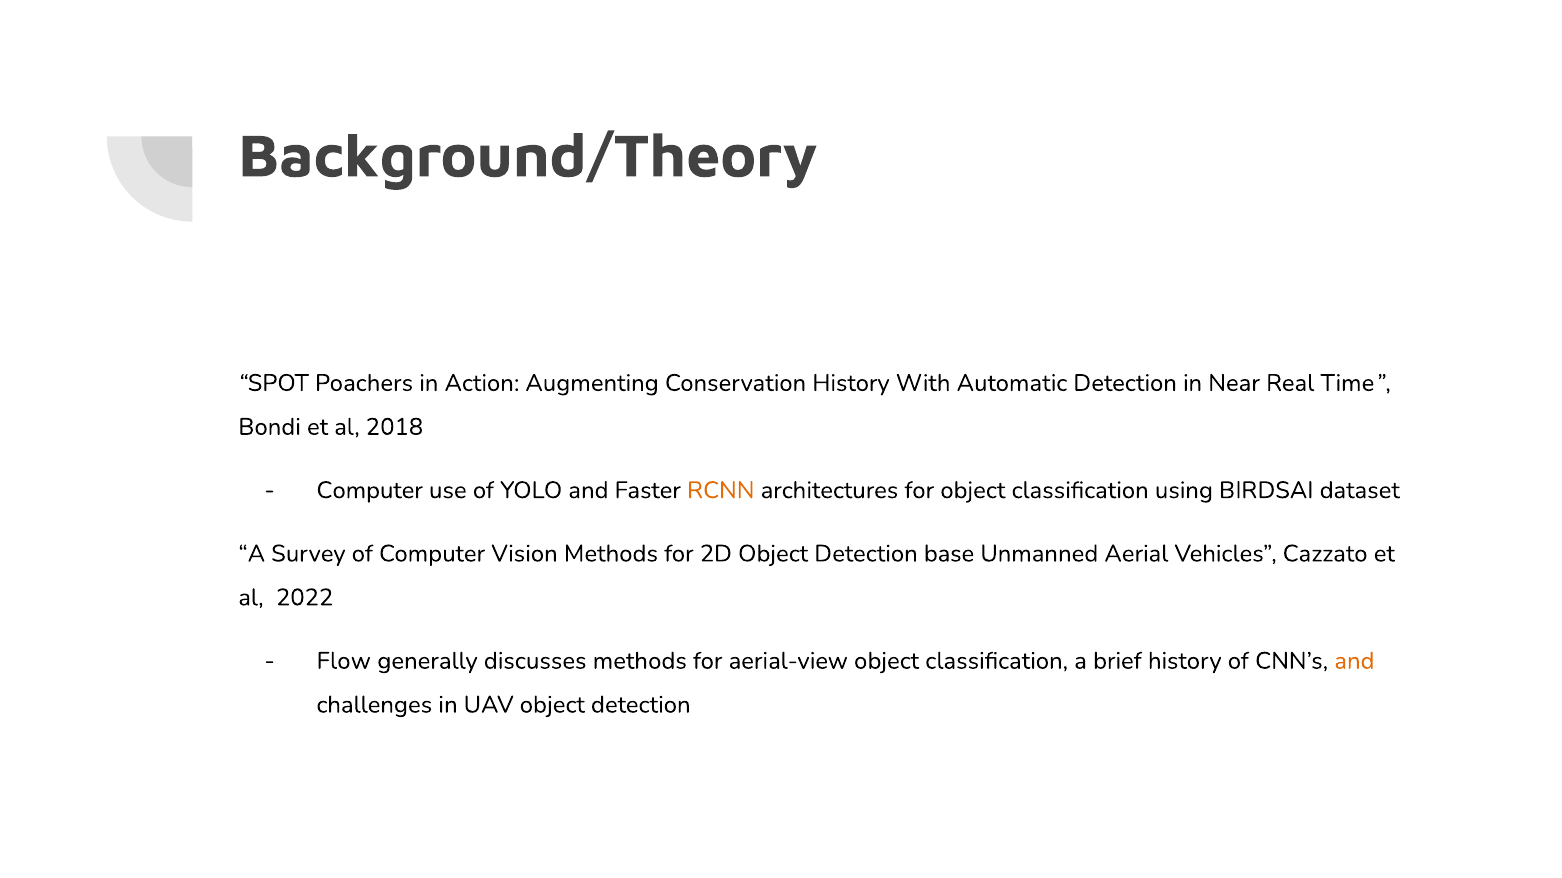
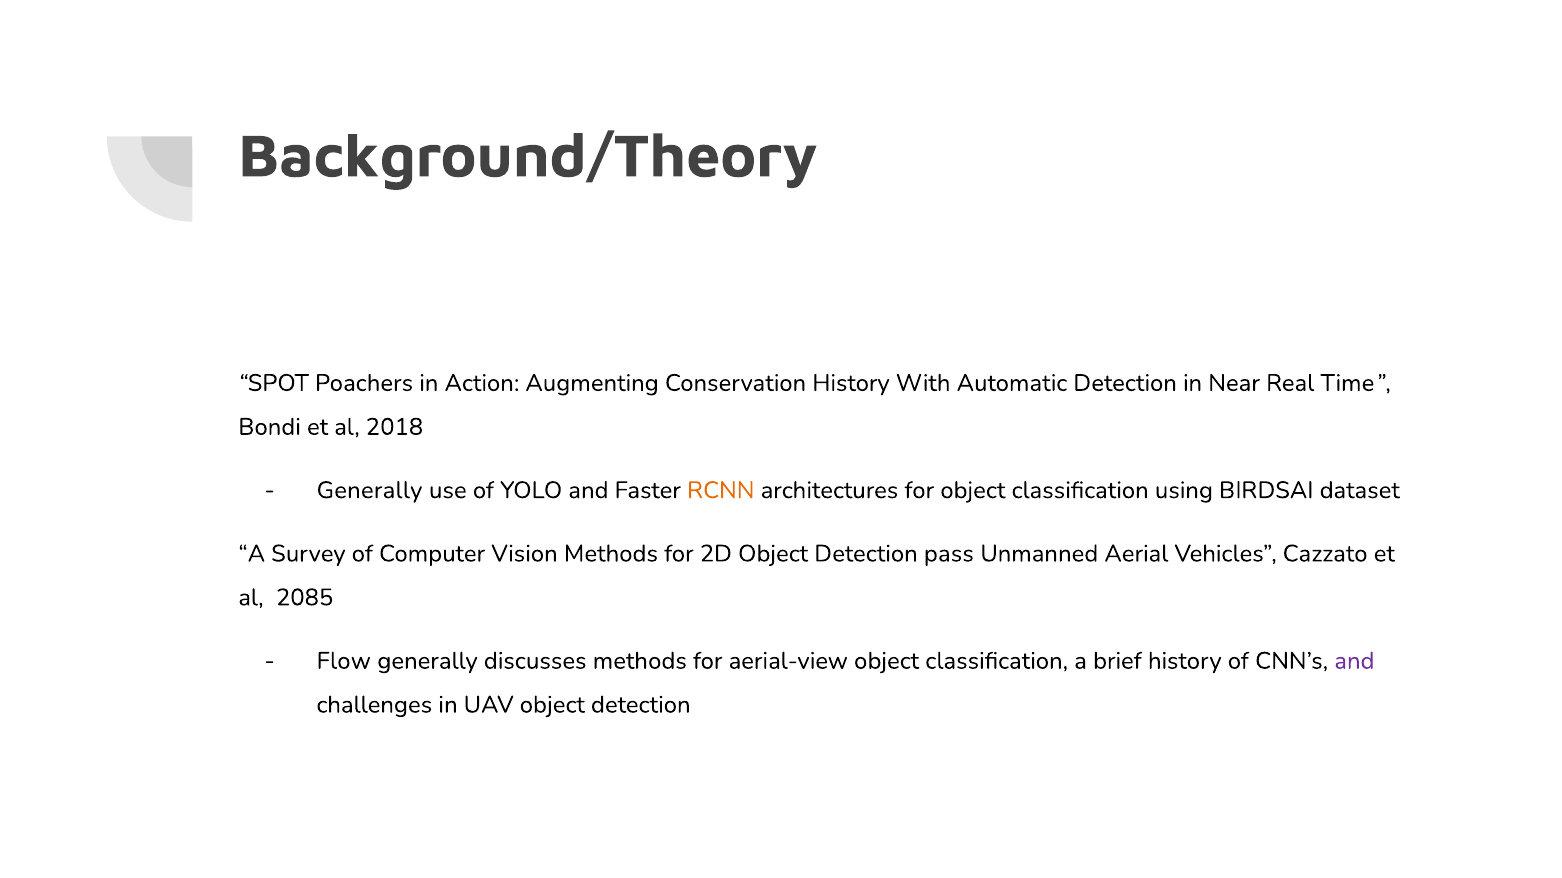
Computer at (370, 491): Computer -> Generally
base: base -> pass
2022: 2022 -> 2085
and at (1354, 661) colour: orange -> purple
